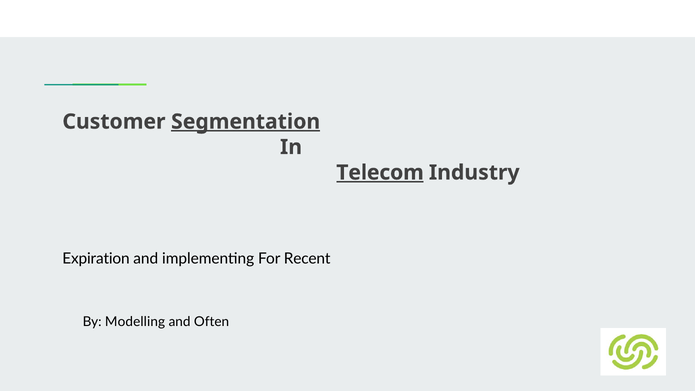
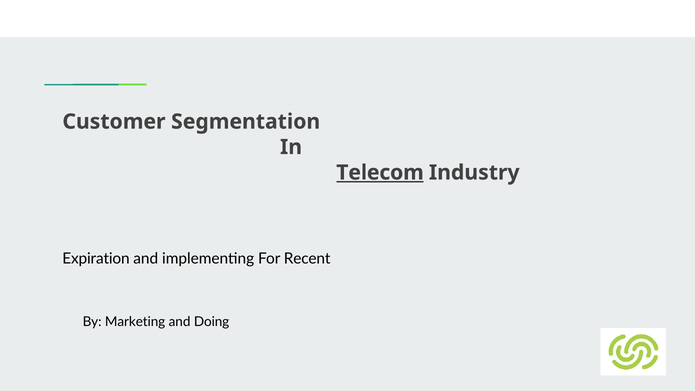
Segmentation underline: present -> none
Modelling: Modelling -> Marketing
Often: Often -> Doing
